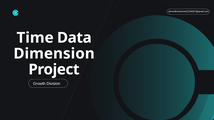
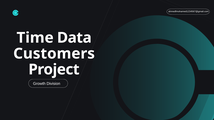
Dimension: Dimension -> Customers
